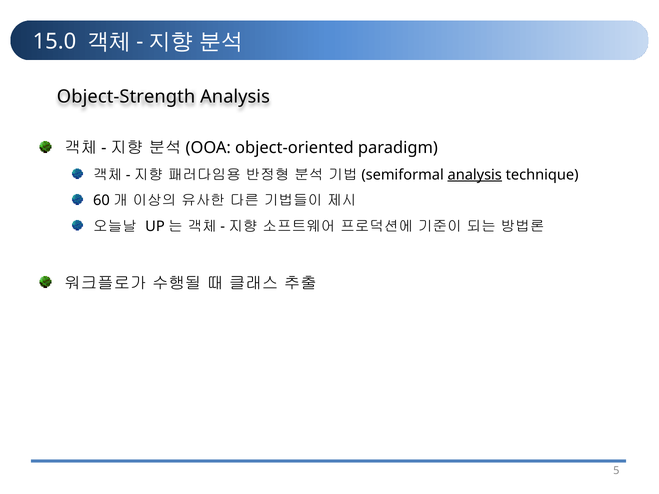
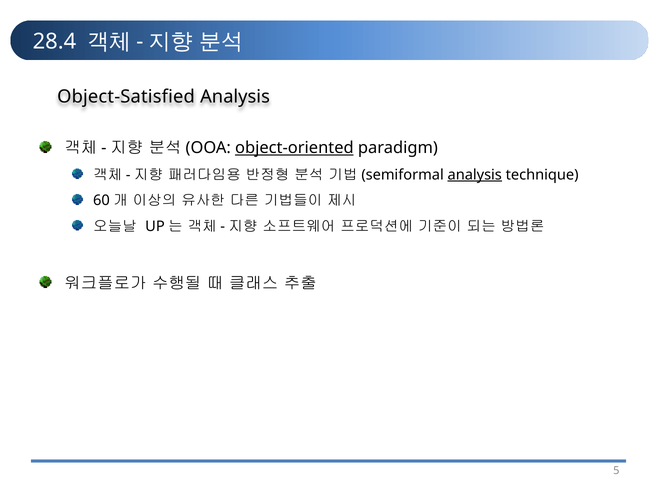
15.0: 15.0 -> 28.4
Object-Strength: Object-Strength -> Object-Satisfied
object-oriented underline: none -> present
